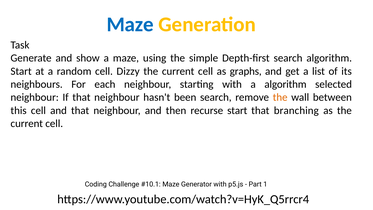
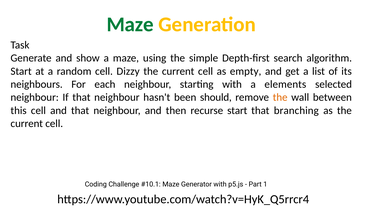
Maze at (130, 24) colour: blue -> green
graphs: graphs -> empty
a algorithm: algorithm -> elements
been search: search -> should
